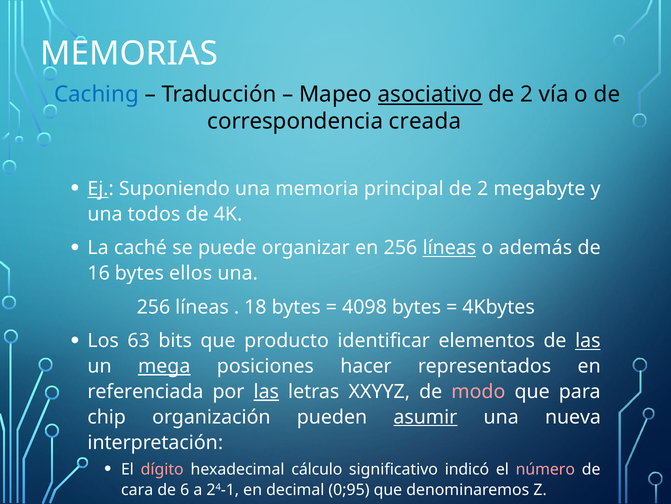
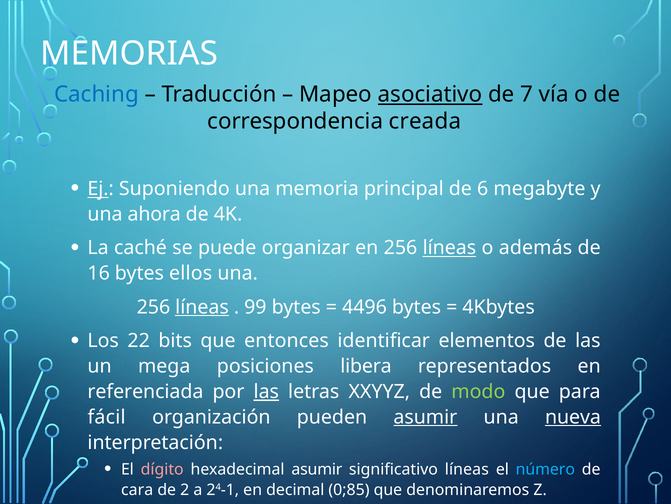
2 at (527, 94): 2 -> 7
principal de 2: 2 -> 6
todos: todos -> ahora
líneas at (202, 307) underline: none -> present
18: 18 -> 99
4098: 4098 -> 4496
63: 63 -> 22
producto: producto -> entonces
las at (588, 340) underline: present -> none
mega underline: present -> none
hacer: hacer -> libera
modo colour: pink -> light green
chip: chip -> fácil
nueva underline: none -> present
hexadecimal cálculo: cálculo -> asumir
significativo indicó: indicó -> líneas
número colour: pink -> light blue
6: 6 -> 2
0;95: 0;95 -> 0;85
